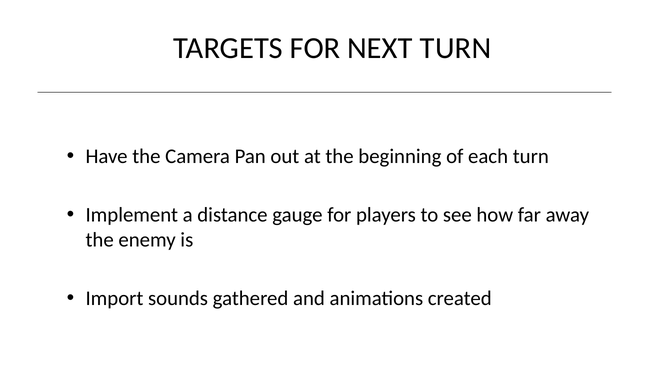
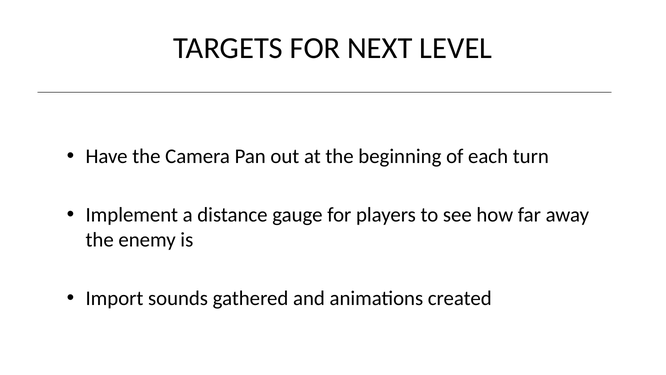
NEXT TURN: TURN -> LEVEL
